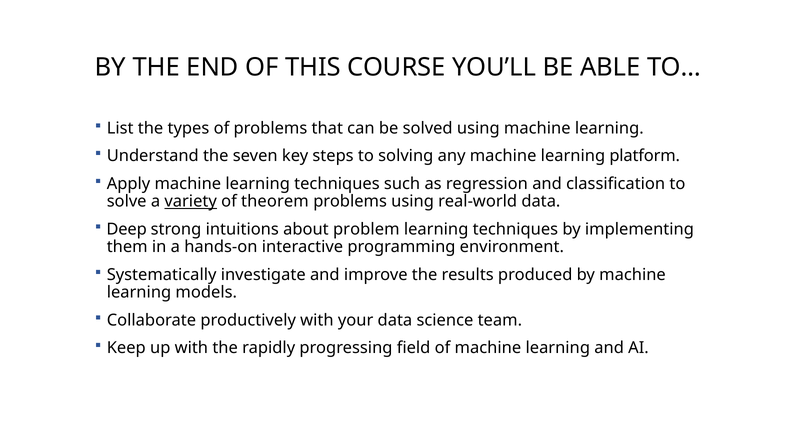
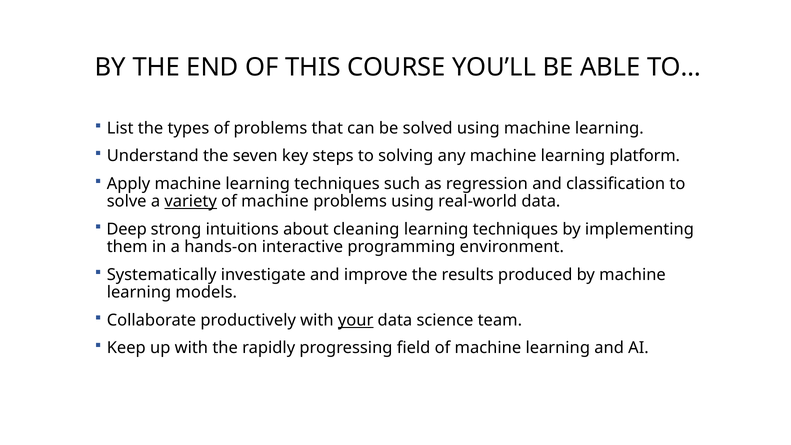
theorem at (275, 201): theorem -> machine
problem: problem -> cleaning
your underline: none -> present
